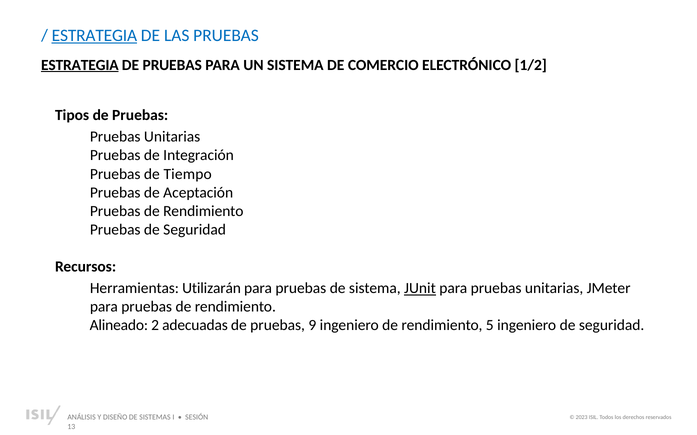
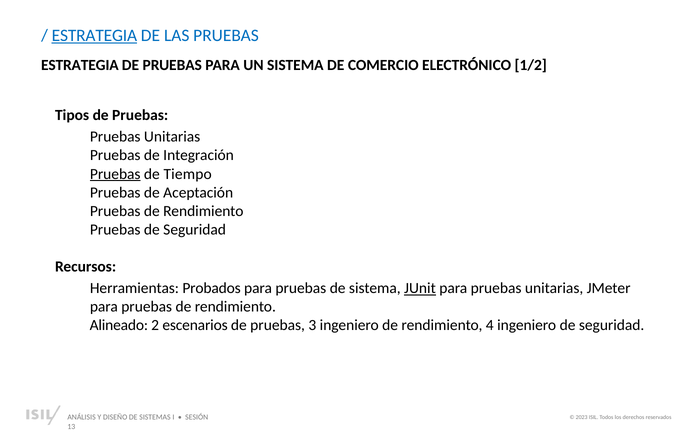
ESTRATEGIA at (80, 65) underline: present -> none
Pruebas at (115, 174) underline: none -> present
Utilizarán: Utilizarán -> Probados
adecuadas: adecuadas -> escenarios
9: 9 -> 3
5: 5 -> 4
